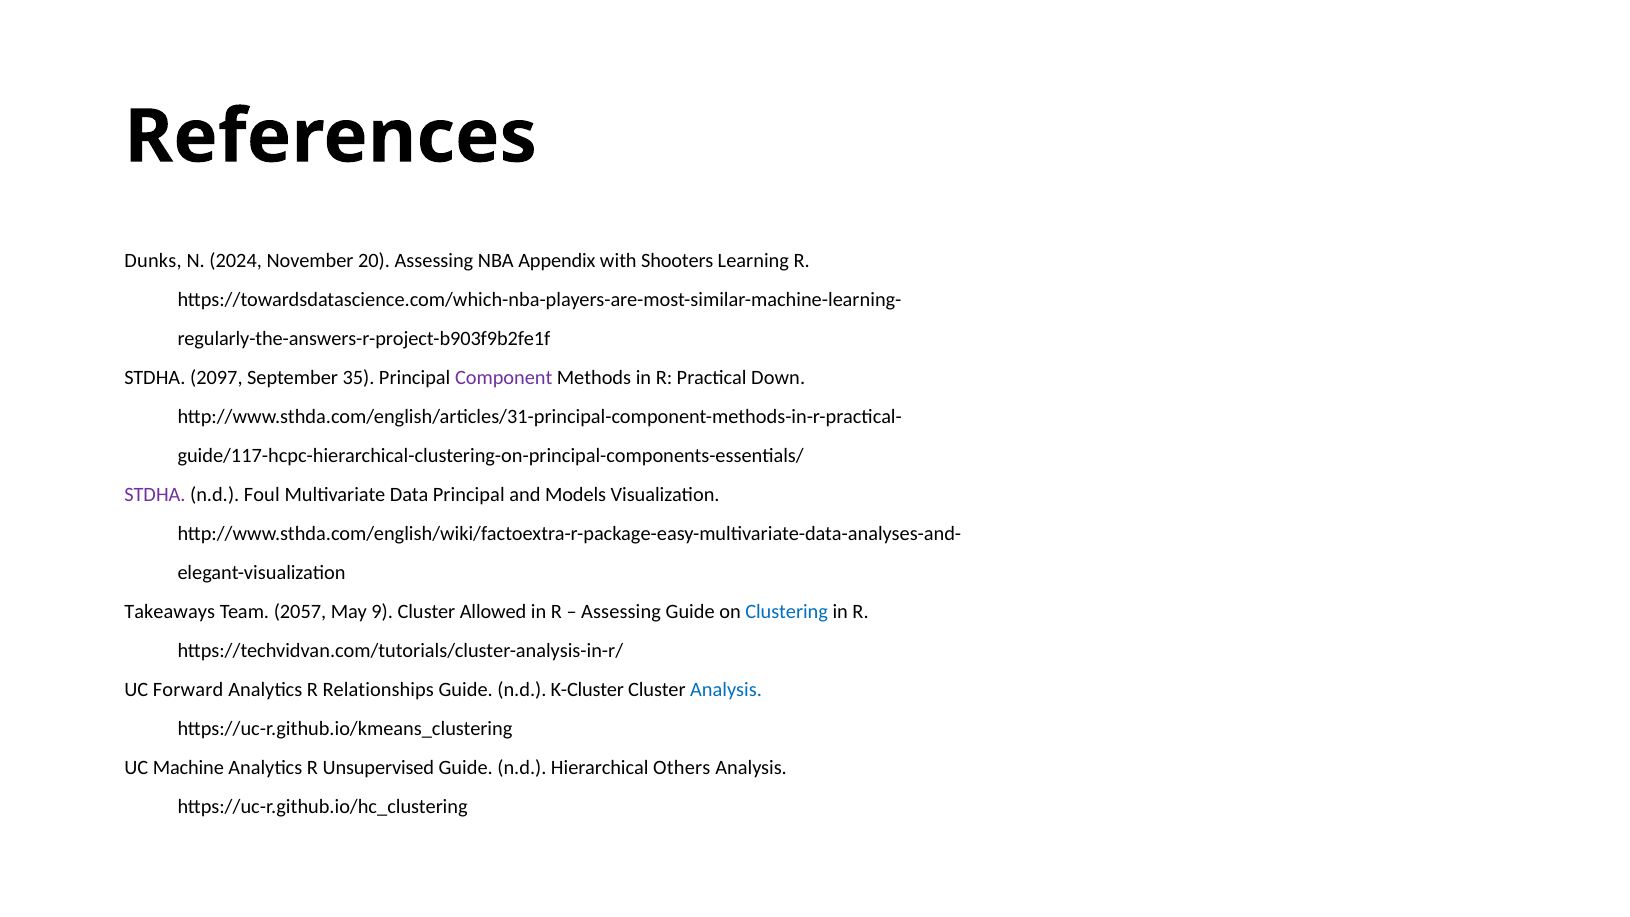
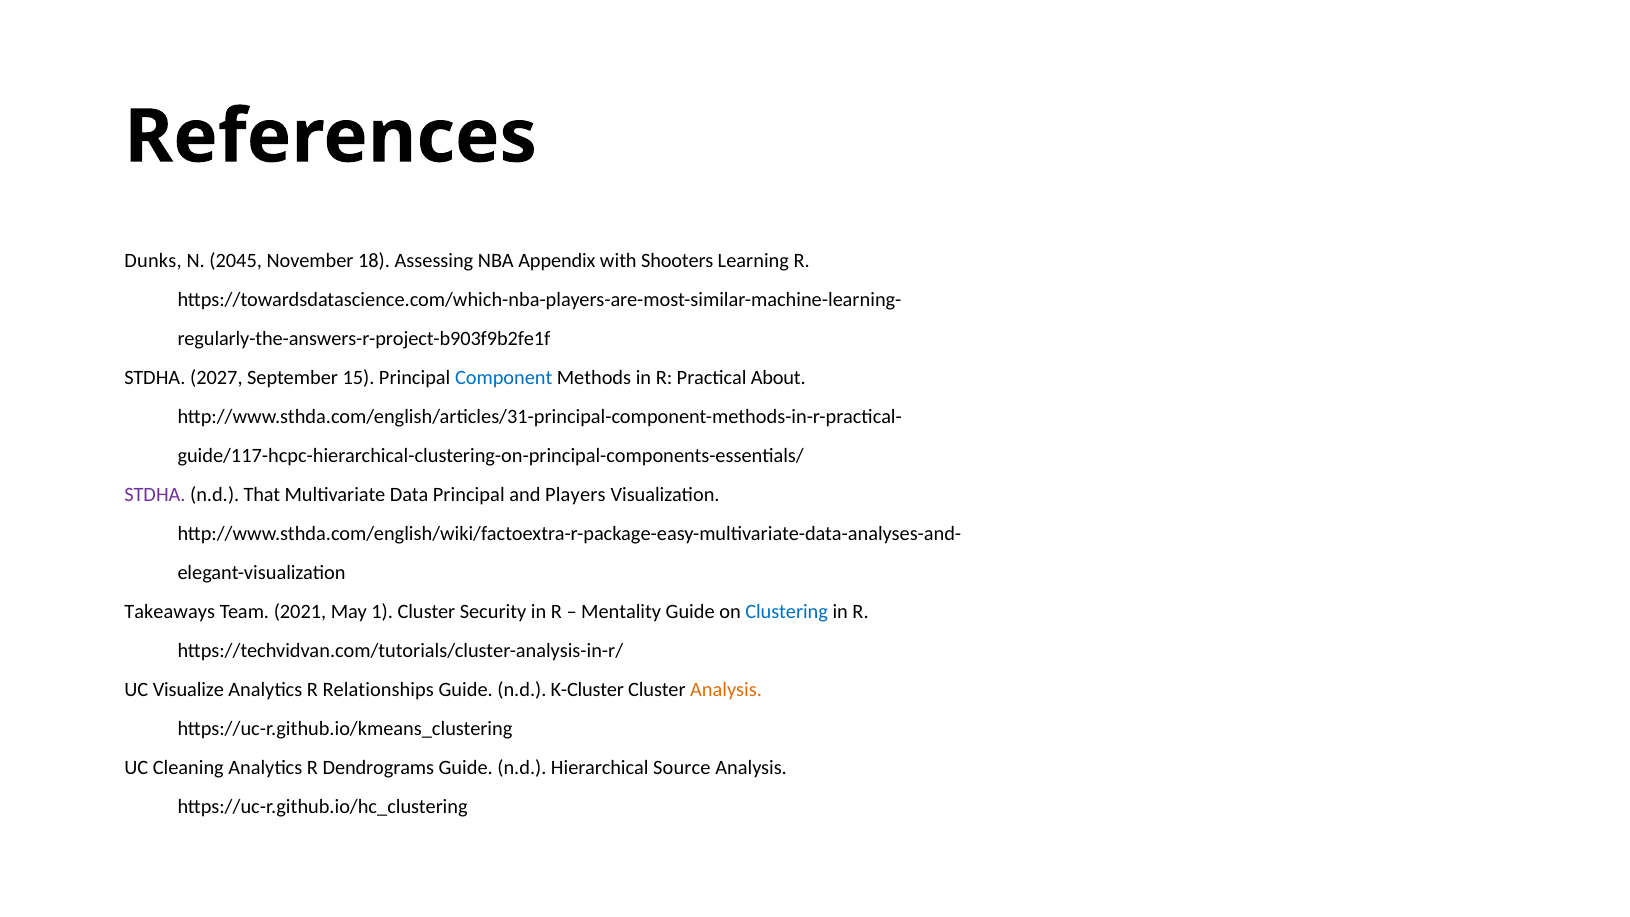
2024: 2024 -> 2045
20: 20 -> 18
2097: 2097 -> 2027
35: 35 -> 15
Component colour: purple -> blue
Down: Down -> About
Foul: Foul -> That
Models: Models -> Players
2057: 2057 -> 2021
9: 9 -> 1
Allowed: Allowed -> Security
Assessing at (621, 612): Assessing -> Mentality
Forward: Forward -> Visualize
Analysis at (726, 690) colour: blue -> orange
Machine: Machine -> Cleaning
Unsupervised: Unsupervised -> Dendrograms
Others: Others -> Source
